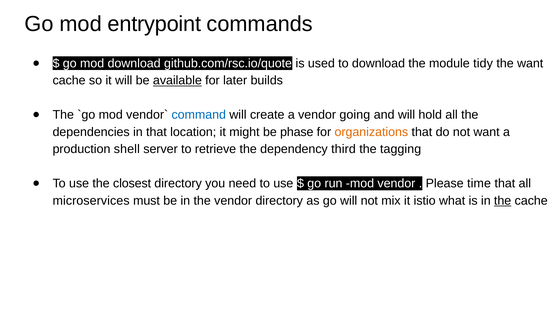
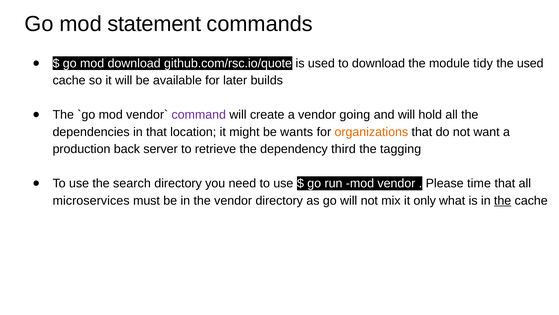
entrypoint: entrypoint -> statement
the want: want -> used
available underline: present -> none
command colour: blue -> purple
phase: phase -> wants
shell: shell -> back
closest: closest -> search
istio: istio -> only
